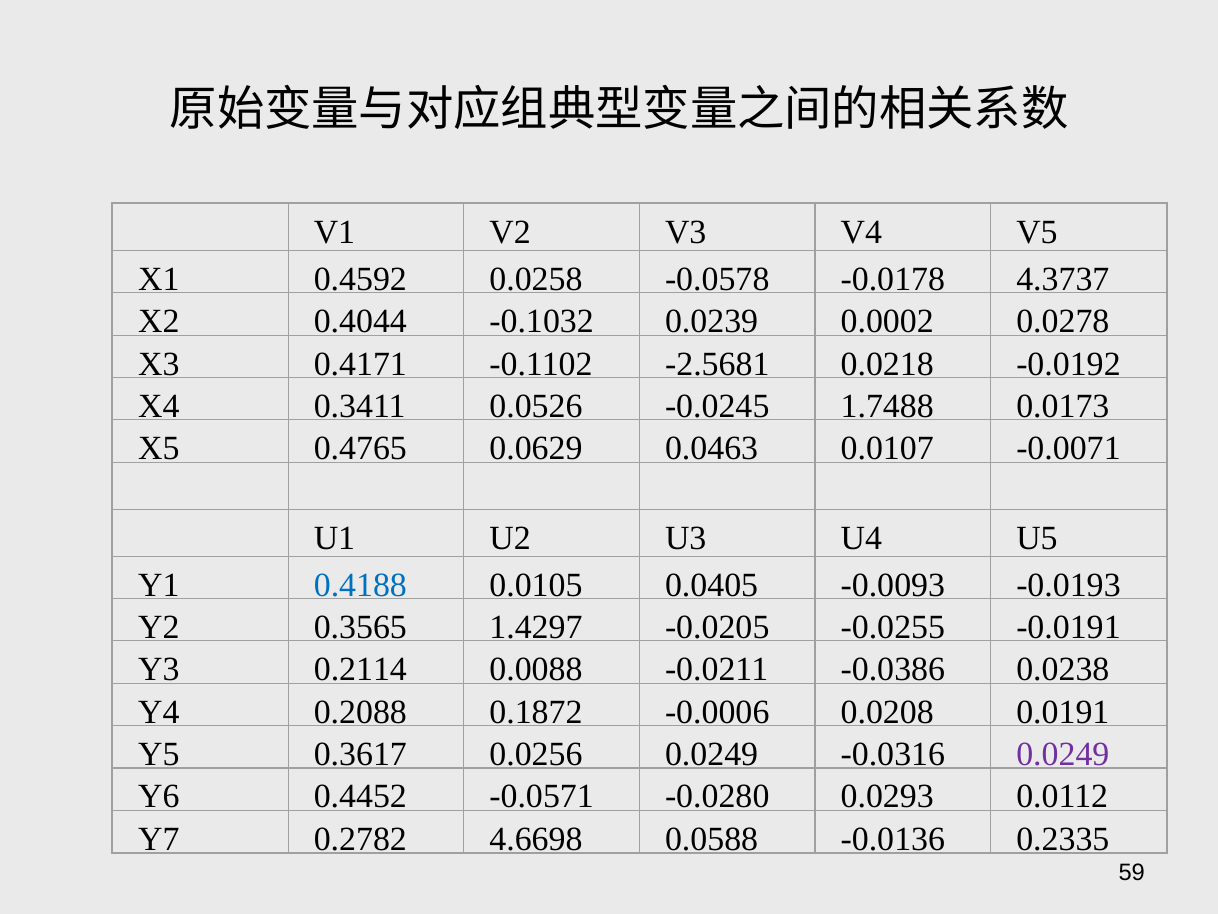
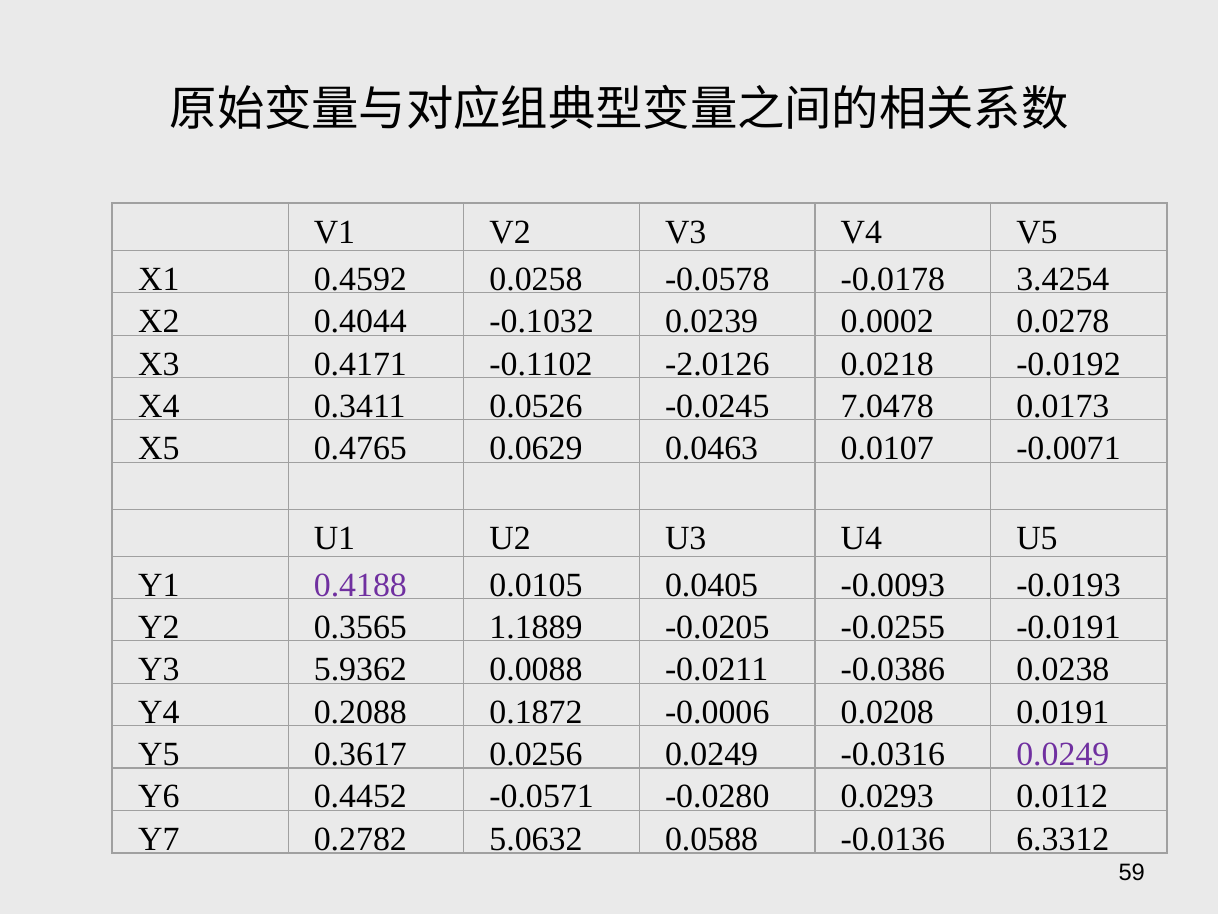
4.3737: 4.3737 -> 3.4254
-2.5681: -2.5681 -> -2.0126
1.7488: 1.7488 -> 7.0478
0.4188 colour: blue -> purple
1.4297: 1.4297 -> 1.1889
0.2114: 0.2114 -> 5.9362
4.6698: 4.6698 -> 5.0632
0.2335: 0.2335 -> 6.3312
